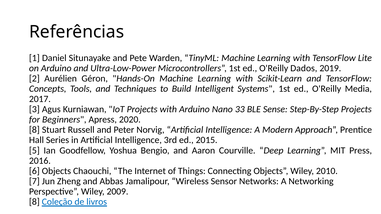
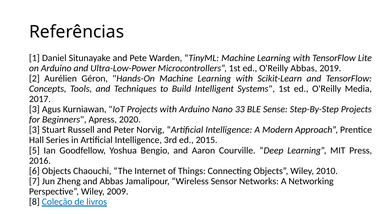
O'Reilly Dados: Dados -> Abbas
8 at (34, 130): 8 -> 3
